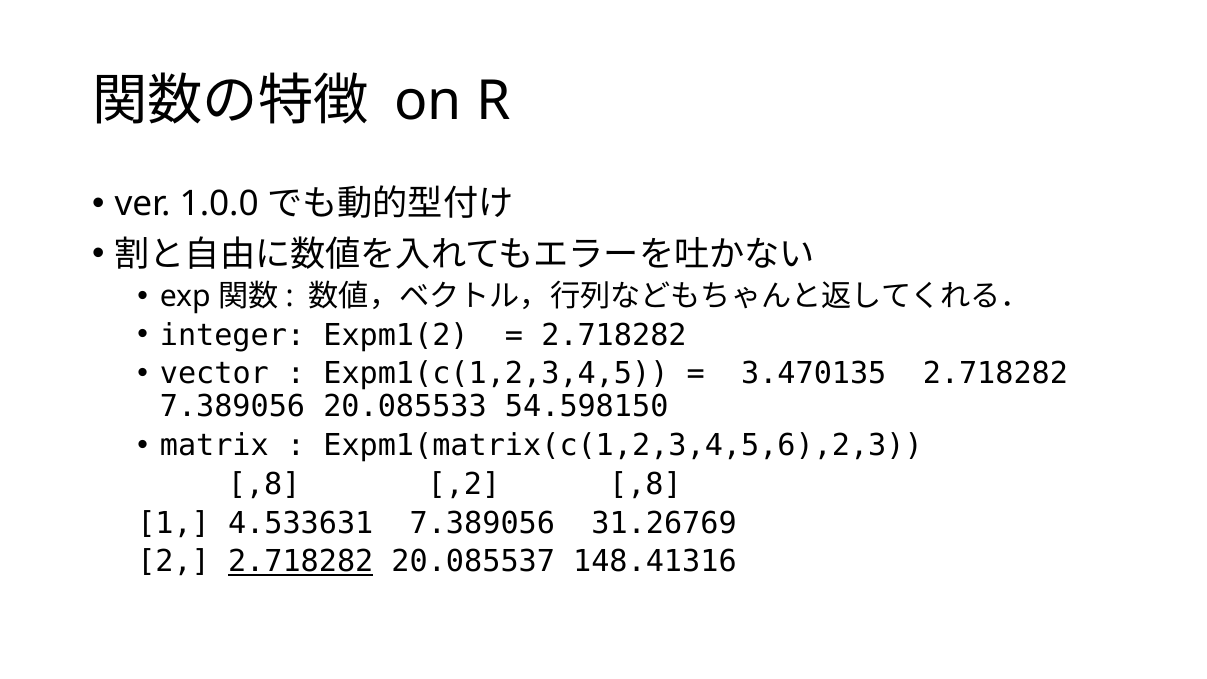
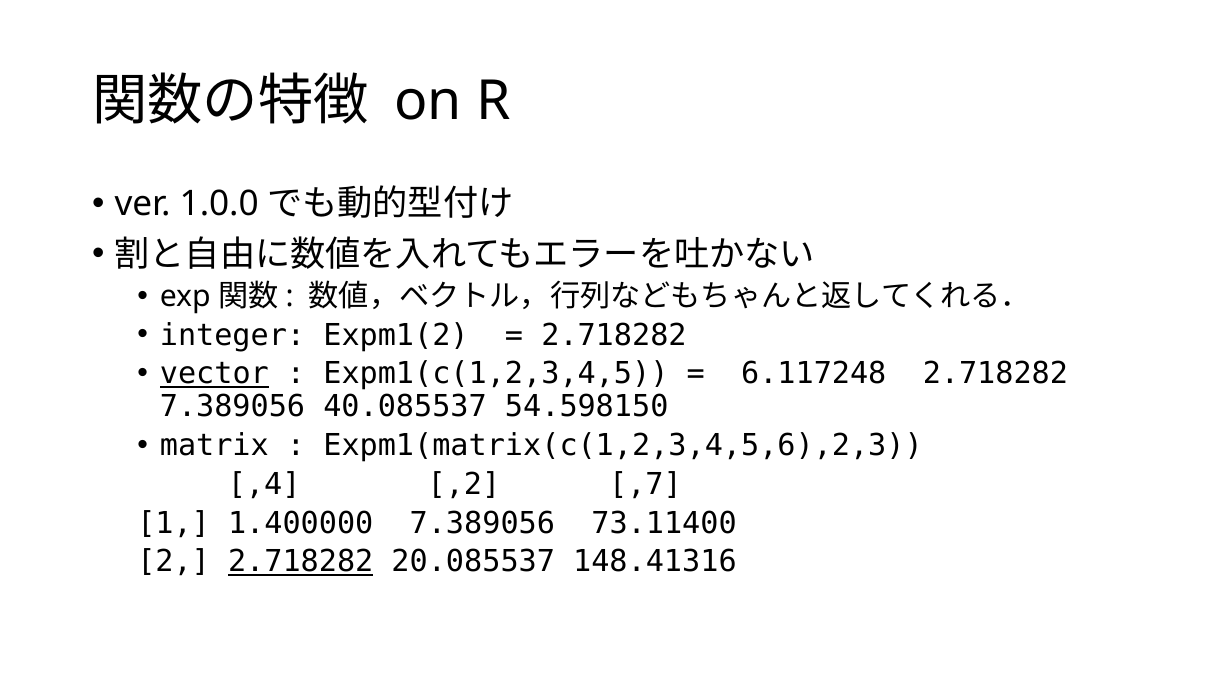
vector underline: none -> present
3.470135: 3.470135 -> 6.117248
20.085533: 20.085533 -> 40.085537
,8 at (264, 484): ,8 -> ,4
,2 ,8: ,8 -> ,7
4.533631: 4.533631 -> 1.400000
31.26769: 31.26769 -> 73.11400
